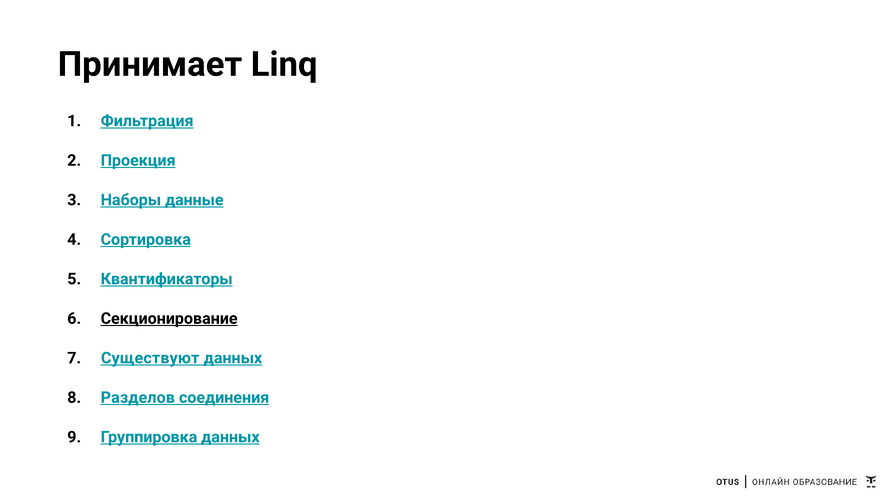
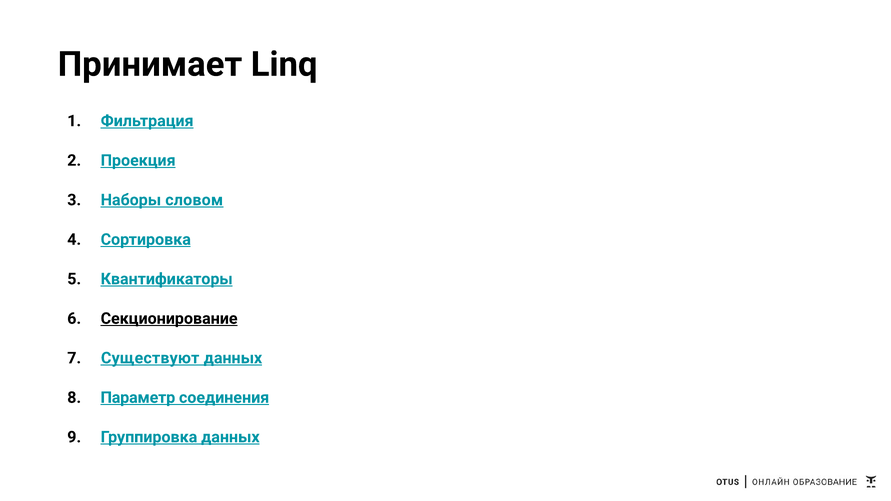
данные: данные -> словом
Разделов: Разделов -> Параметр
